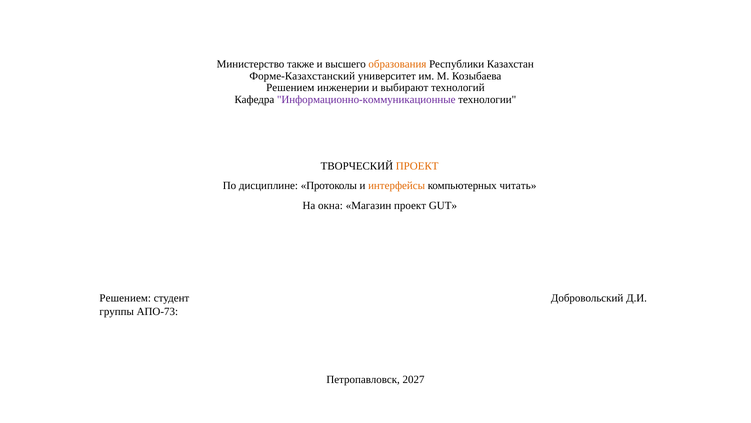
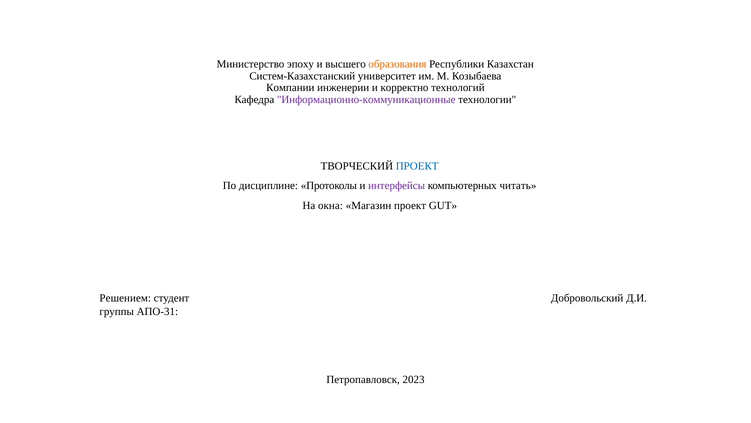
также: также -> эпоху
Форме-Казахстанский: Форме-Казахстанский -> Систем-Казахстанский
Решением at (290, 88): Решением -> Компании
выбирают: выбирают -> корректно
ПРОЕКТ at (417, 166) colour: orange -> blue
интерфейсы colour: orange -> purple
АПО-73: АПО-73 -> АПО-31
2027: 2027 -> 2023
